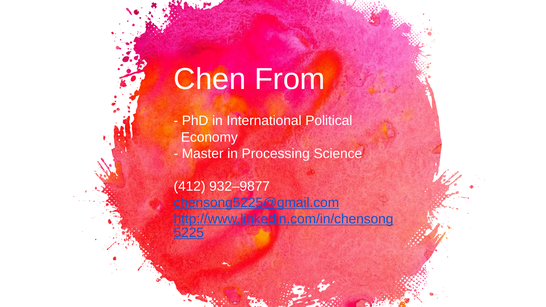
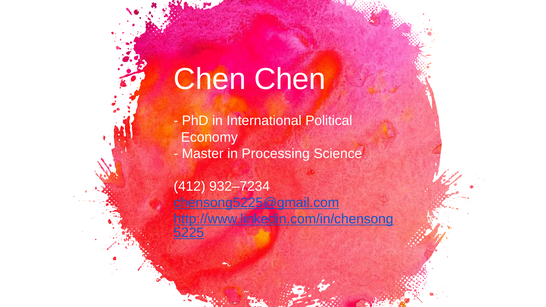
Chen From: From -> Chen
932–9877: 932–9877 -> 932–7234
